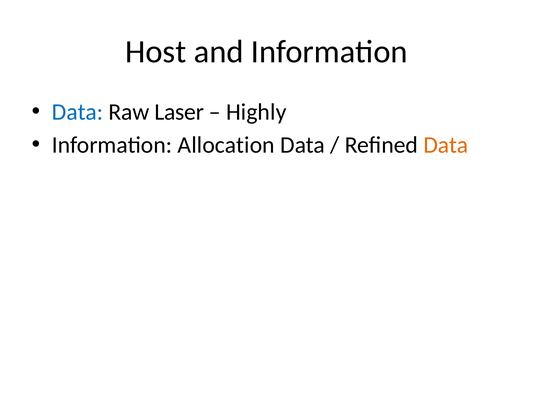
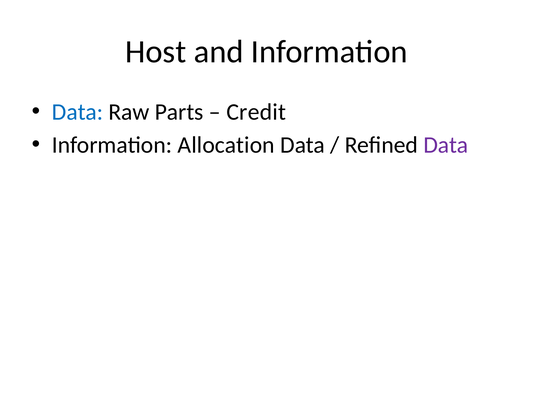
Laser: Laser -> Parts
Highly: Highly -> Credit
Data at (446, 145) colour: orange -> purple
